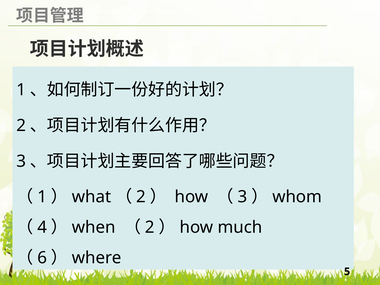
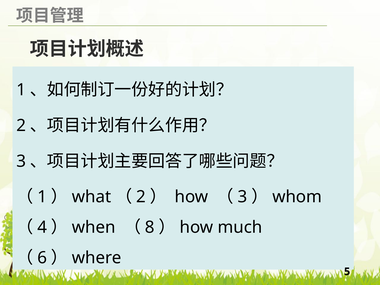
2 at (150, 227): 2 -> 8
